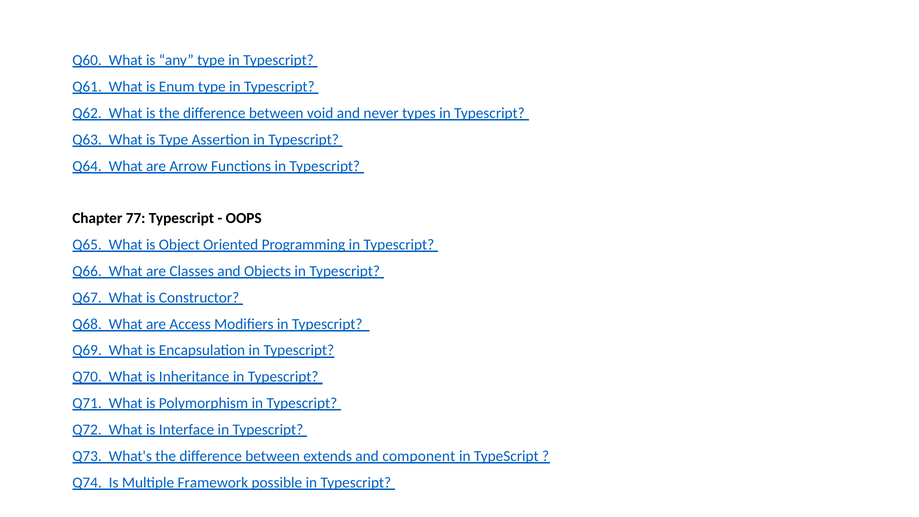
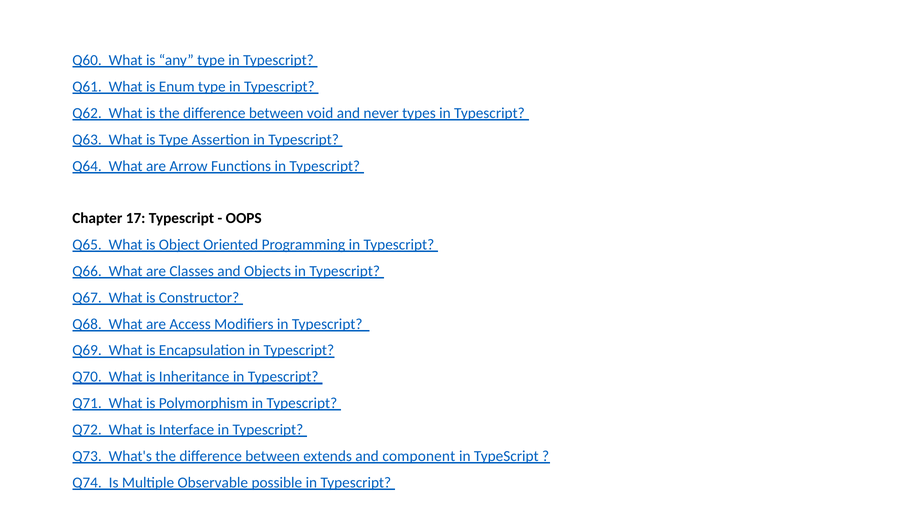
77: 77 -> 17
Framework: Framework -> Observable
